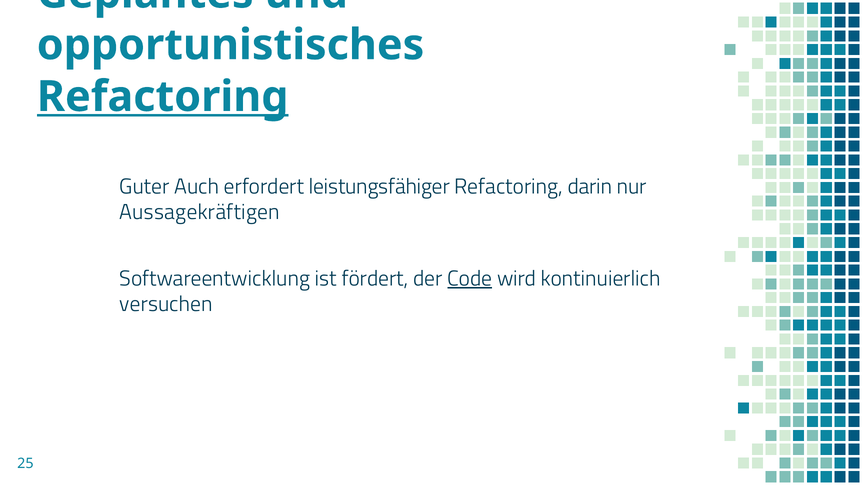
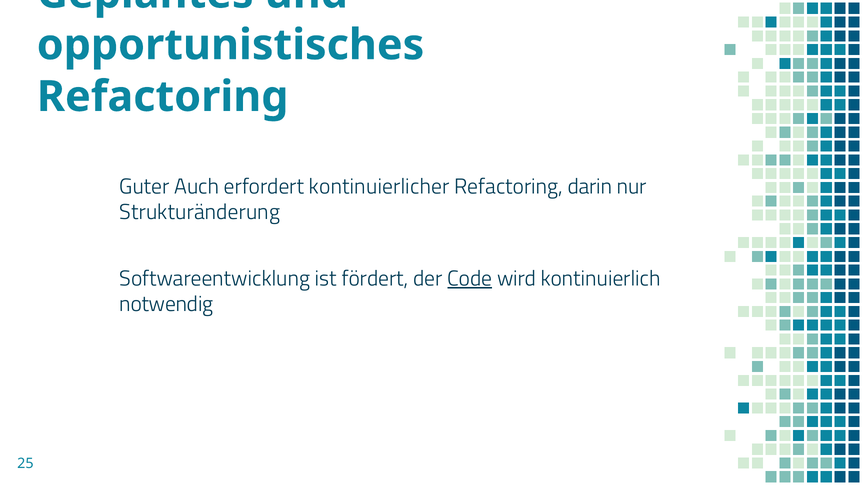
Refactoring at (163, 97) underline: present -> none
leistungsfähiger: leistungsfähiger -> kontinuierlicher
Aussagekräftigen: Aussagekräftigen -> Strukturänderung
versuchen: versuchen -> notwendig
